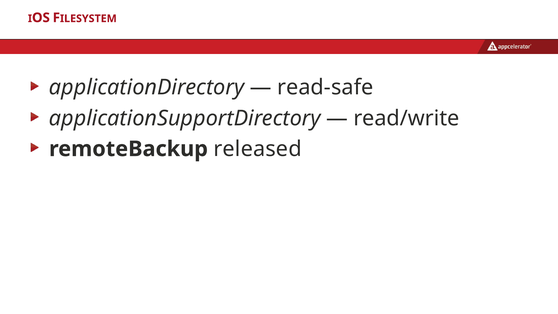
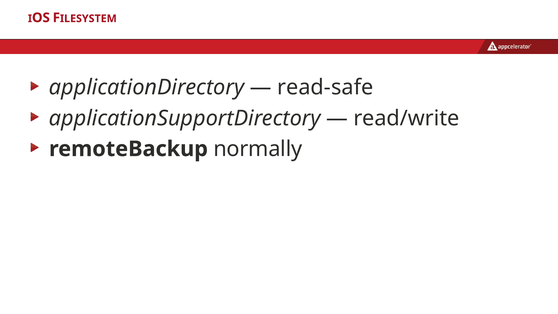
released: released -> normally
